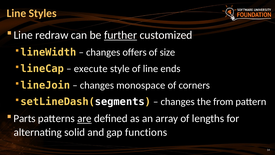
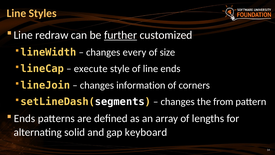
offers: offers -> every
monospace: monospace -> information
Parts at (25, 118): Parts -> Ends
are underline: present -> none
functions: functions -> keyboard
